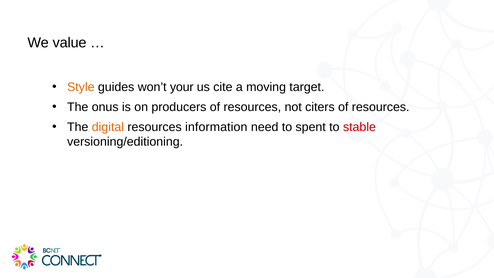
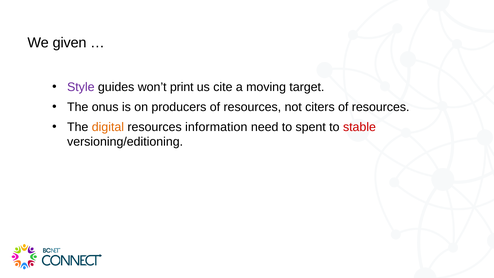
value: value -> given
Style colour: orange -> purple
your: your -> print
